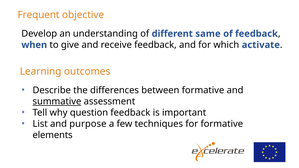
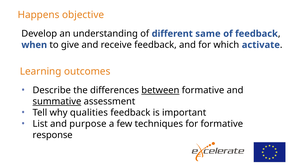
Frequent: Frequent -> Happens
between underline: none -> present
question: question -> qualities
elements: elements -> response
